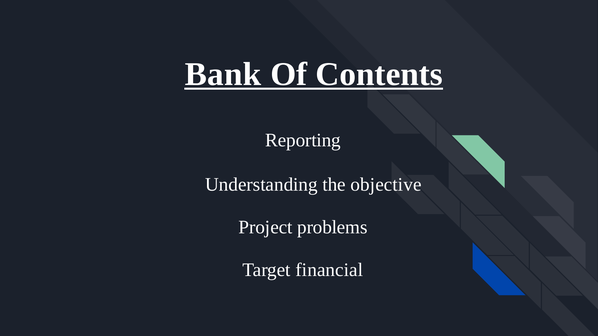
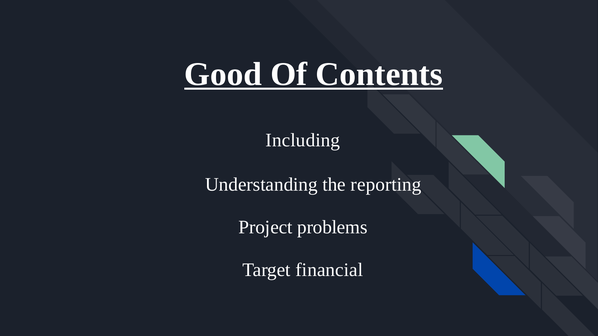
Bank: Bank -> Good
Reporting: Reporting -> Including
objective: objective -> reporting
